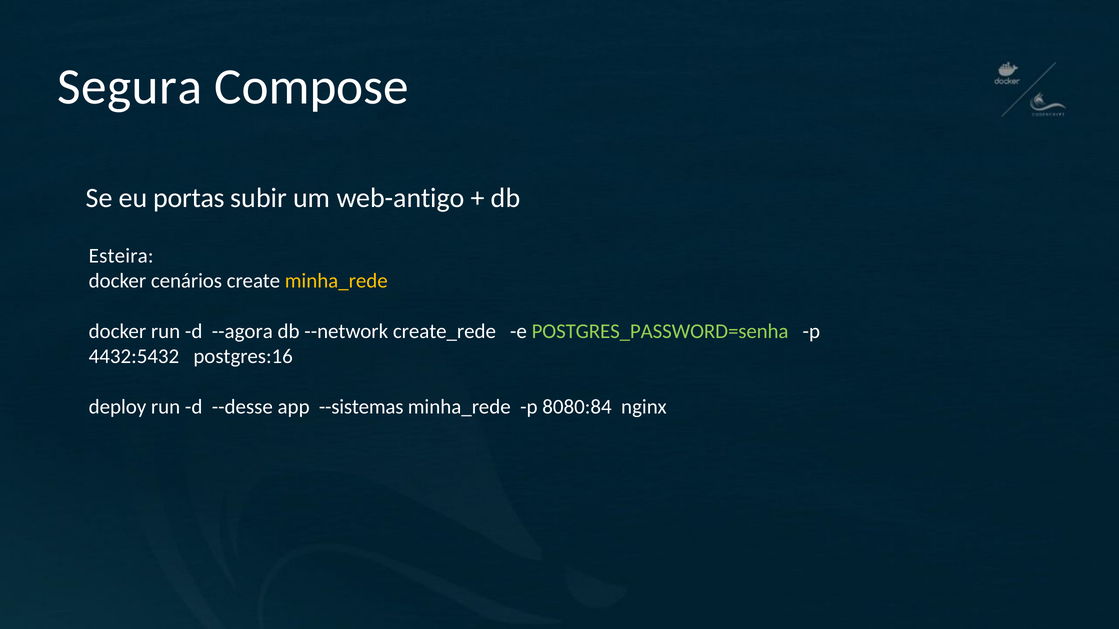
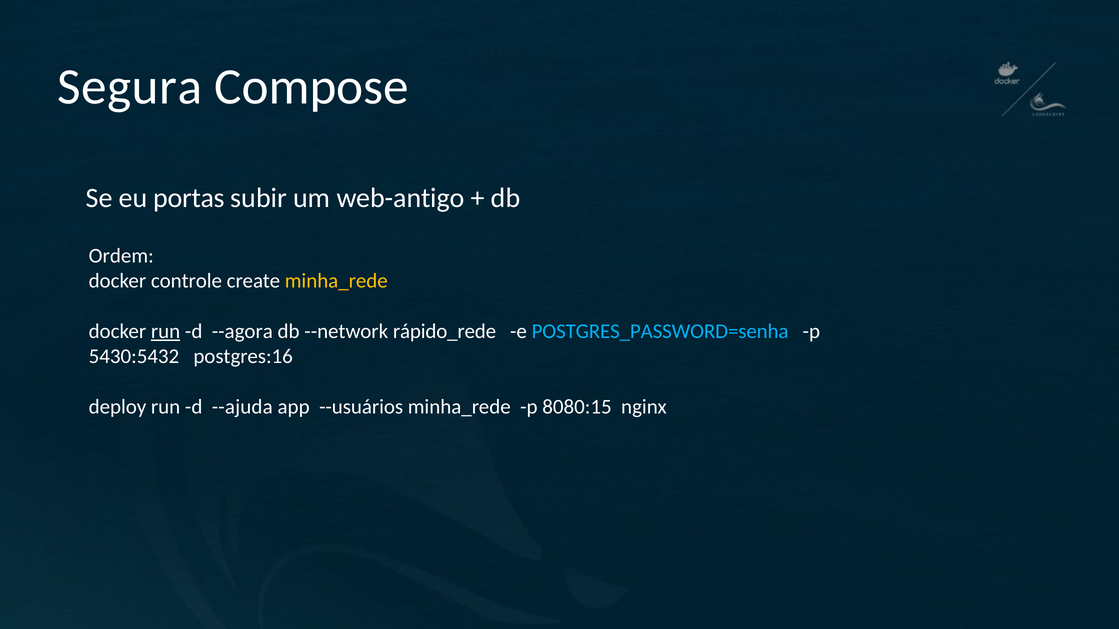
Esteira: Esteira -> Ordem
cenários: cenários -> controle
run at (166, 331) underline: none -> present
create_rede: create_rede -> rápido_rede
POSTGRES_PASSWORD=senha colour: light green -> light blue
4432:5432: 4432:5432 -> 5430:5432
--desse: --desse -> --ajuda
--sistemas: --sistemas -> --usuários
8080:84: 8080:84 -> 8080:15
